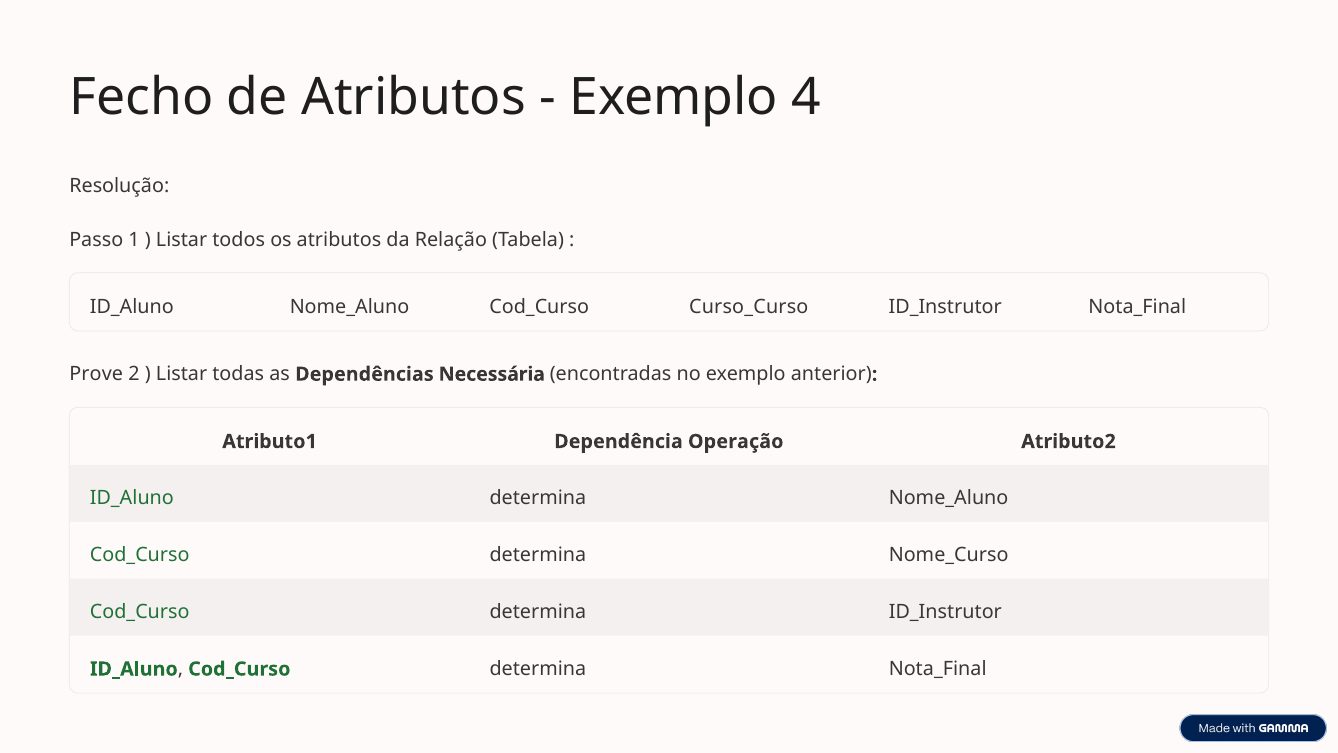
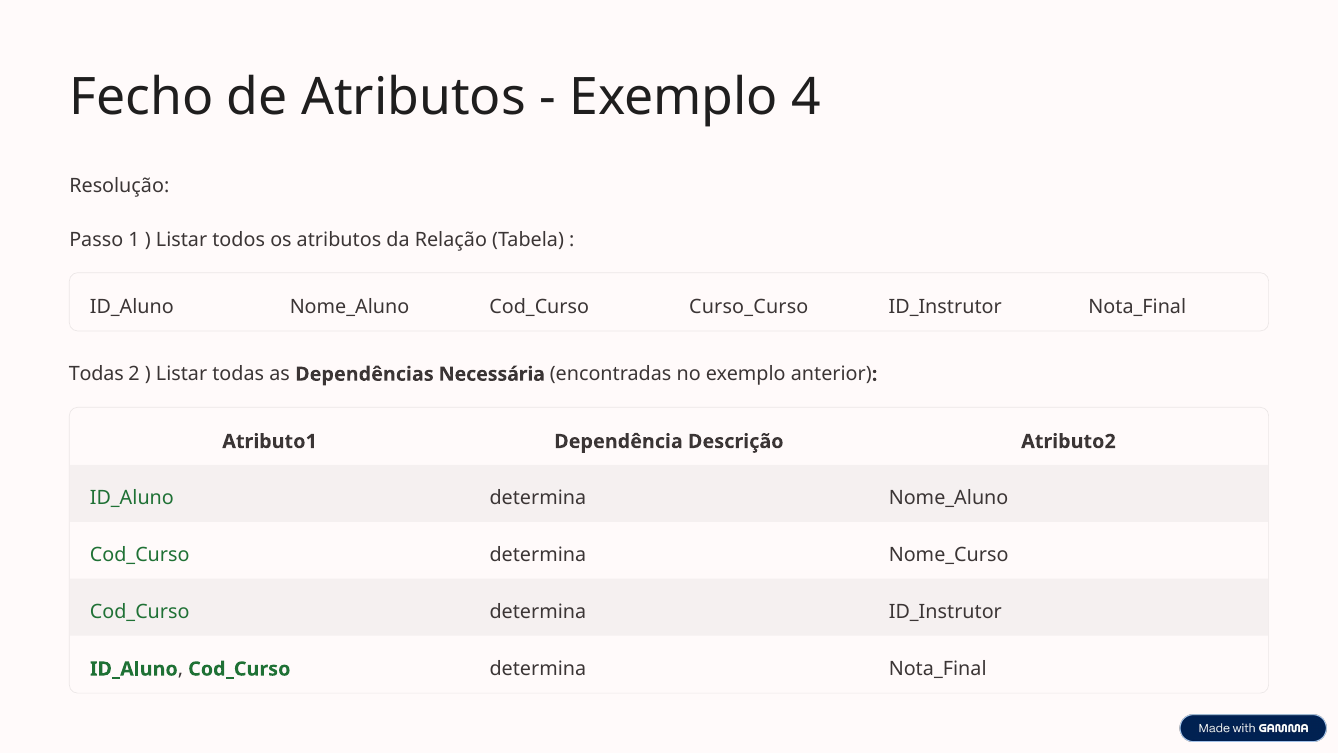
Prove at (96, 374): Prove -> Todas
Operação: Operação -> Descrição
